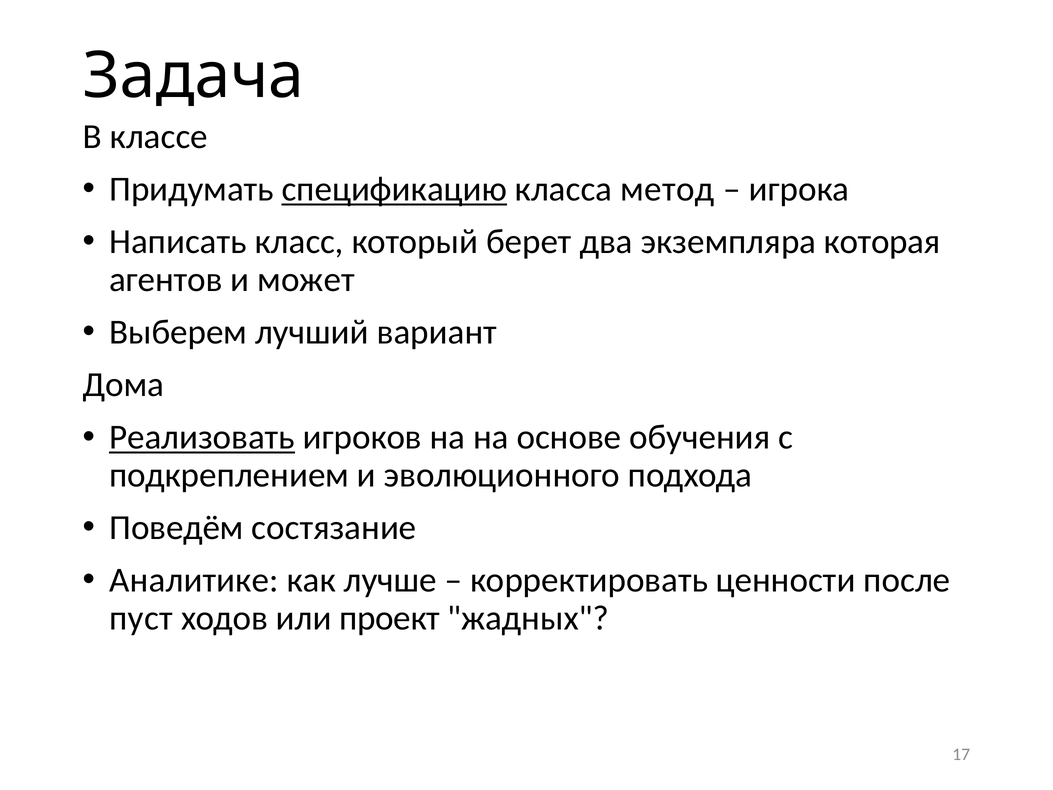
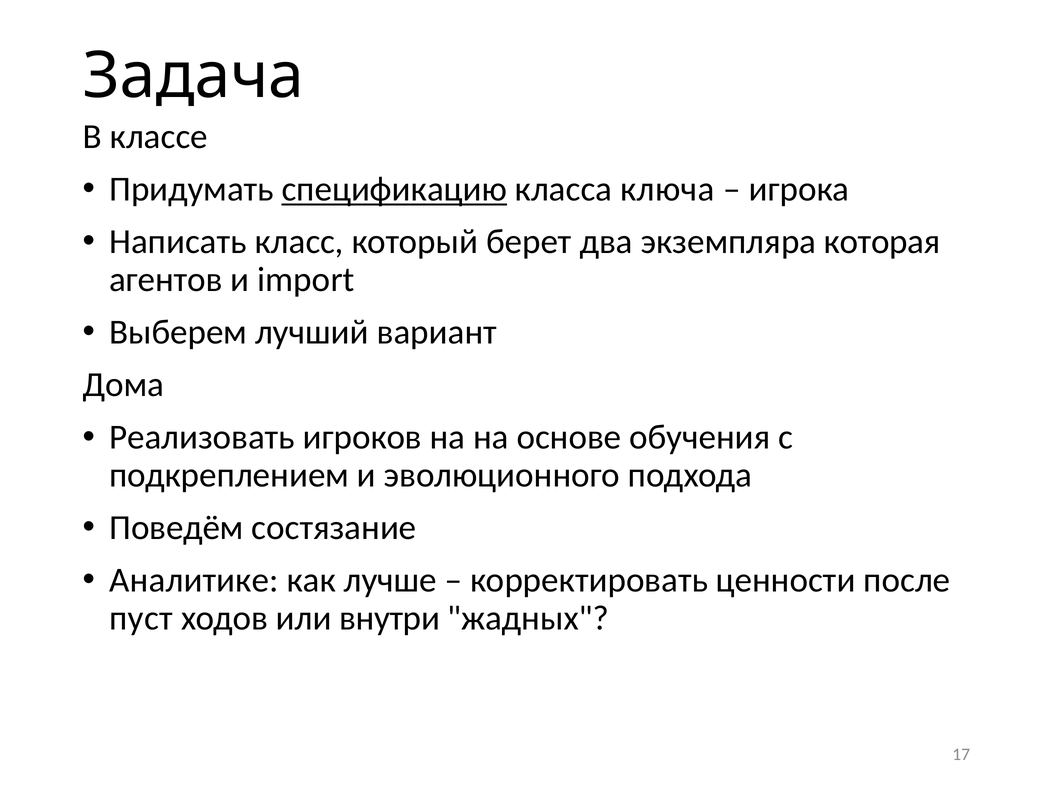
метод: метод -> ключа
может: может -> import
Реализовать underline: present -> none
проект: проект -> внутри
